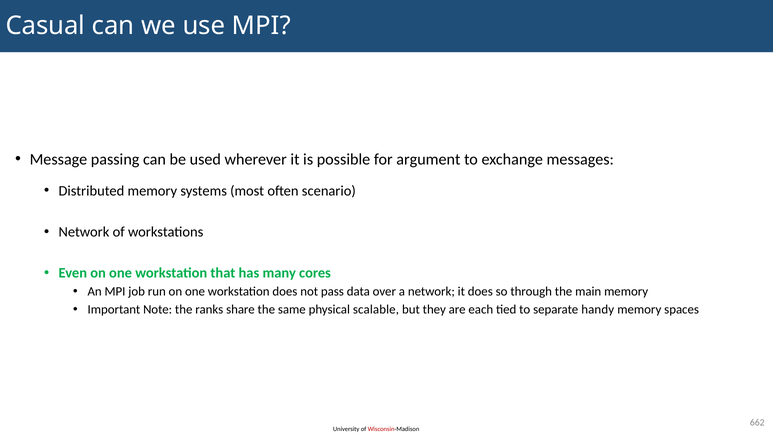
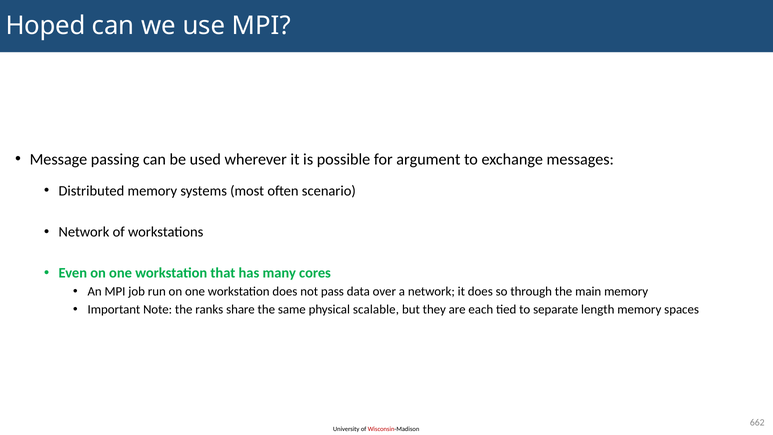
Casual: Casual -> Hoped
handy: handy -> length
